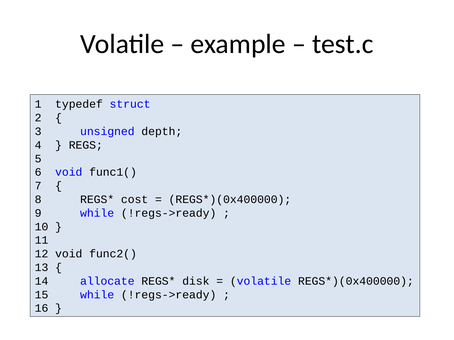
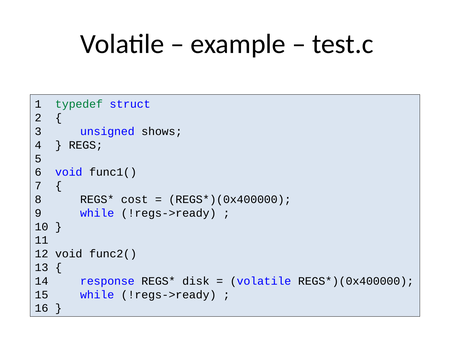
typedef colour: black -> green
depth: depth -> shows
allocate: allocate -> response
